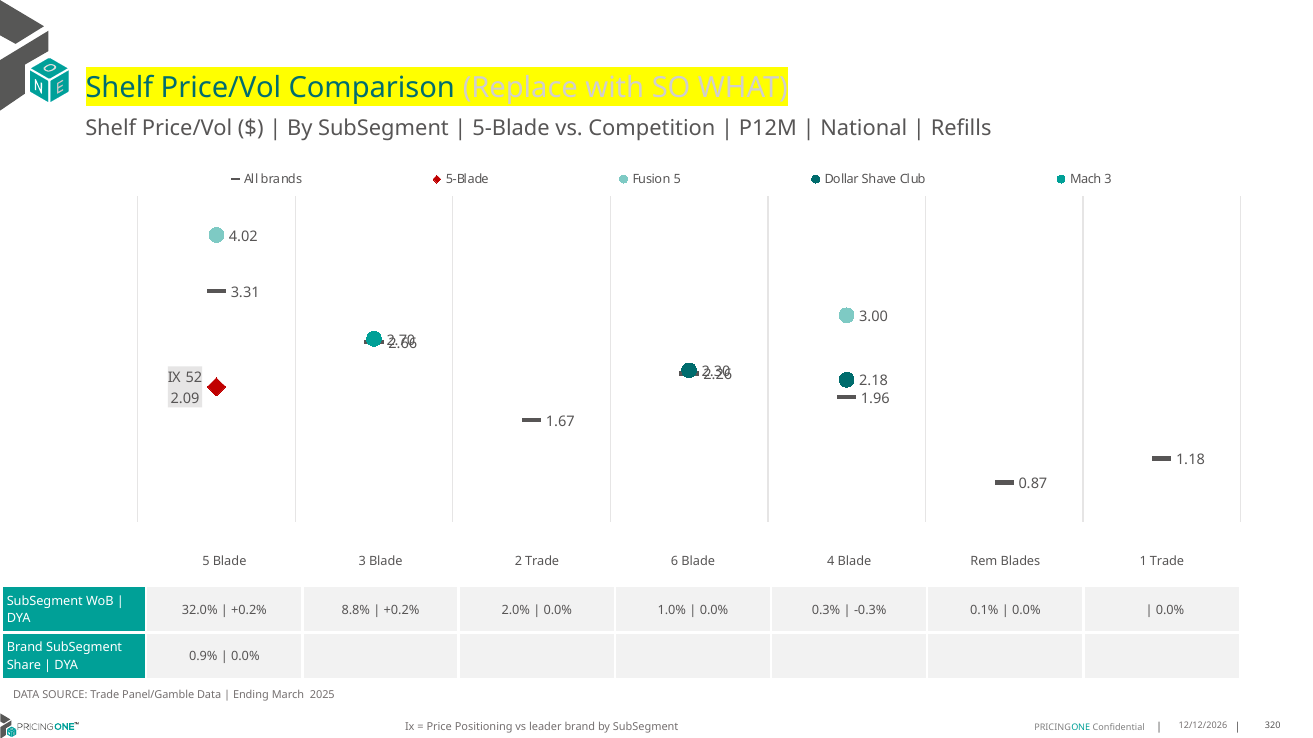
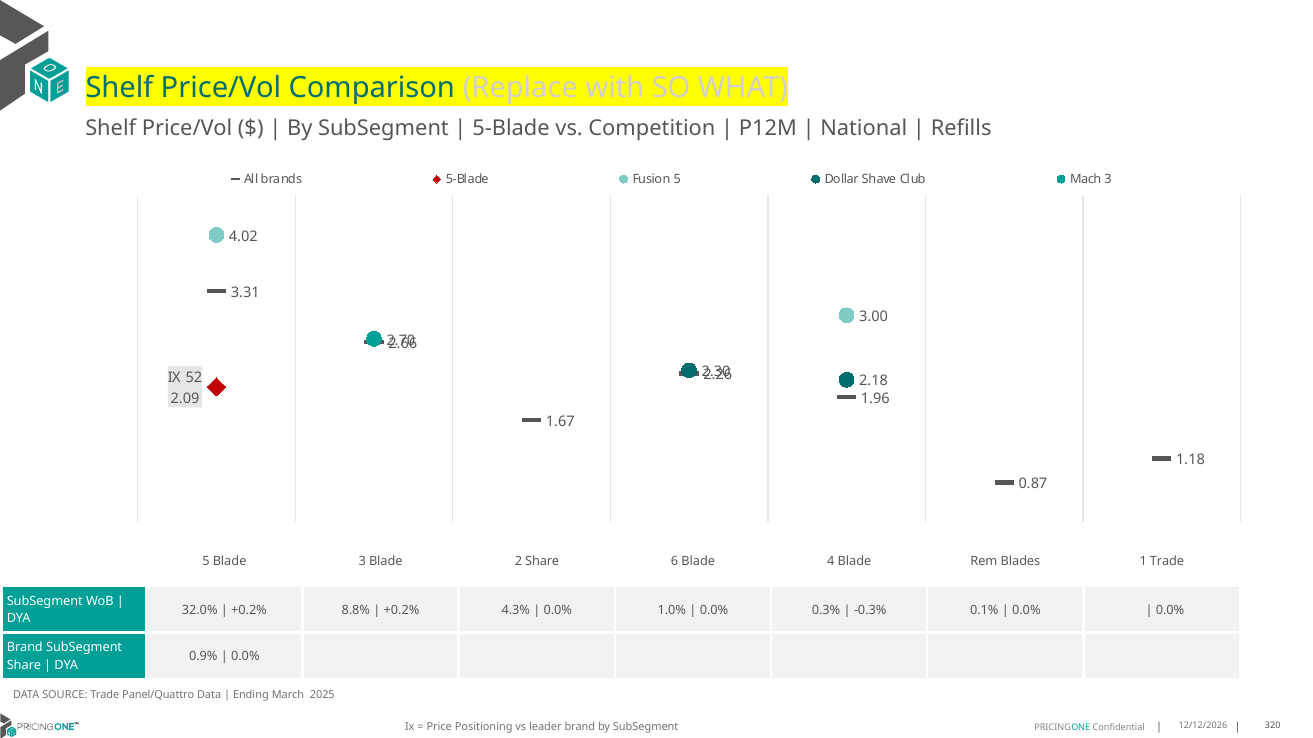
2 Trade: Trade -> Share
2.0%: 2.0% -> 4.3%
Panel/Gamble: Panel/Gamble -> Panel/Quattro
